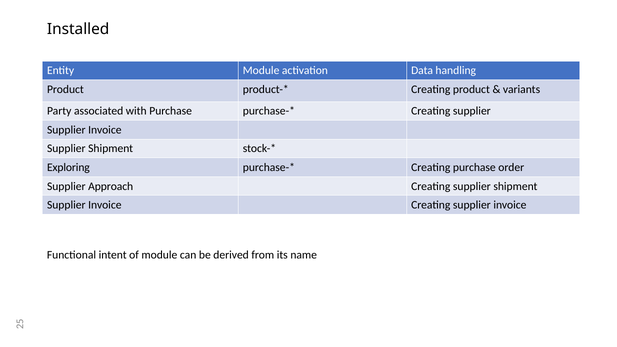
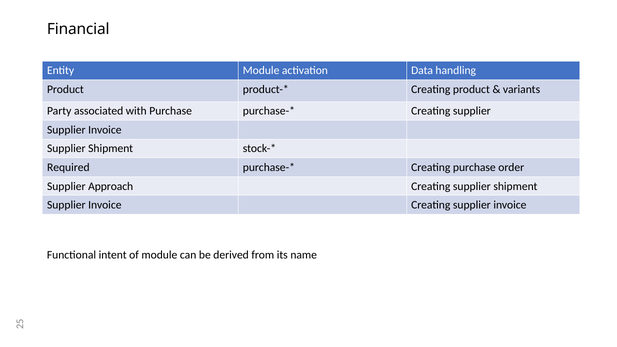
Installed: Installed -> Financial
Exploring: Exploring -> Required
